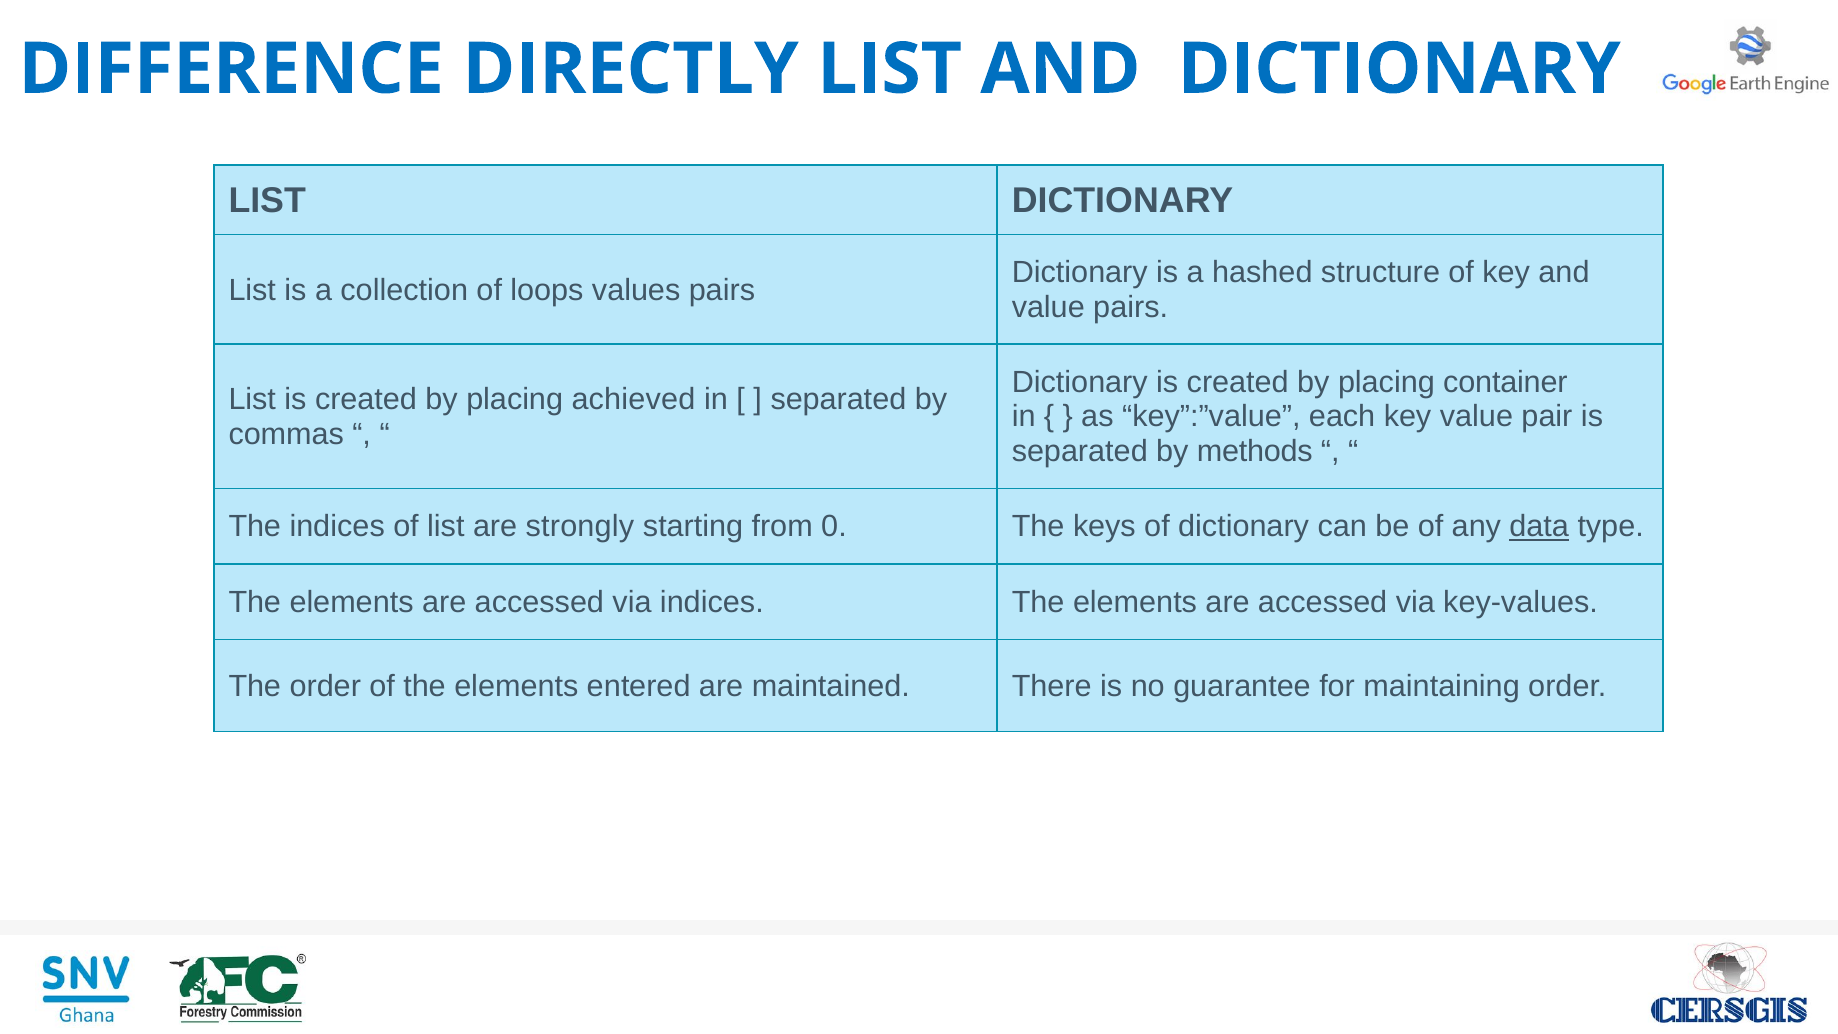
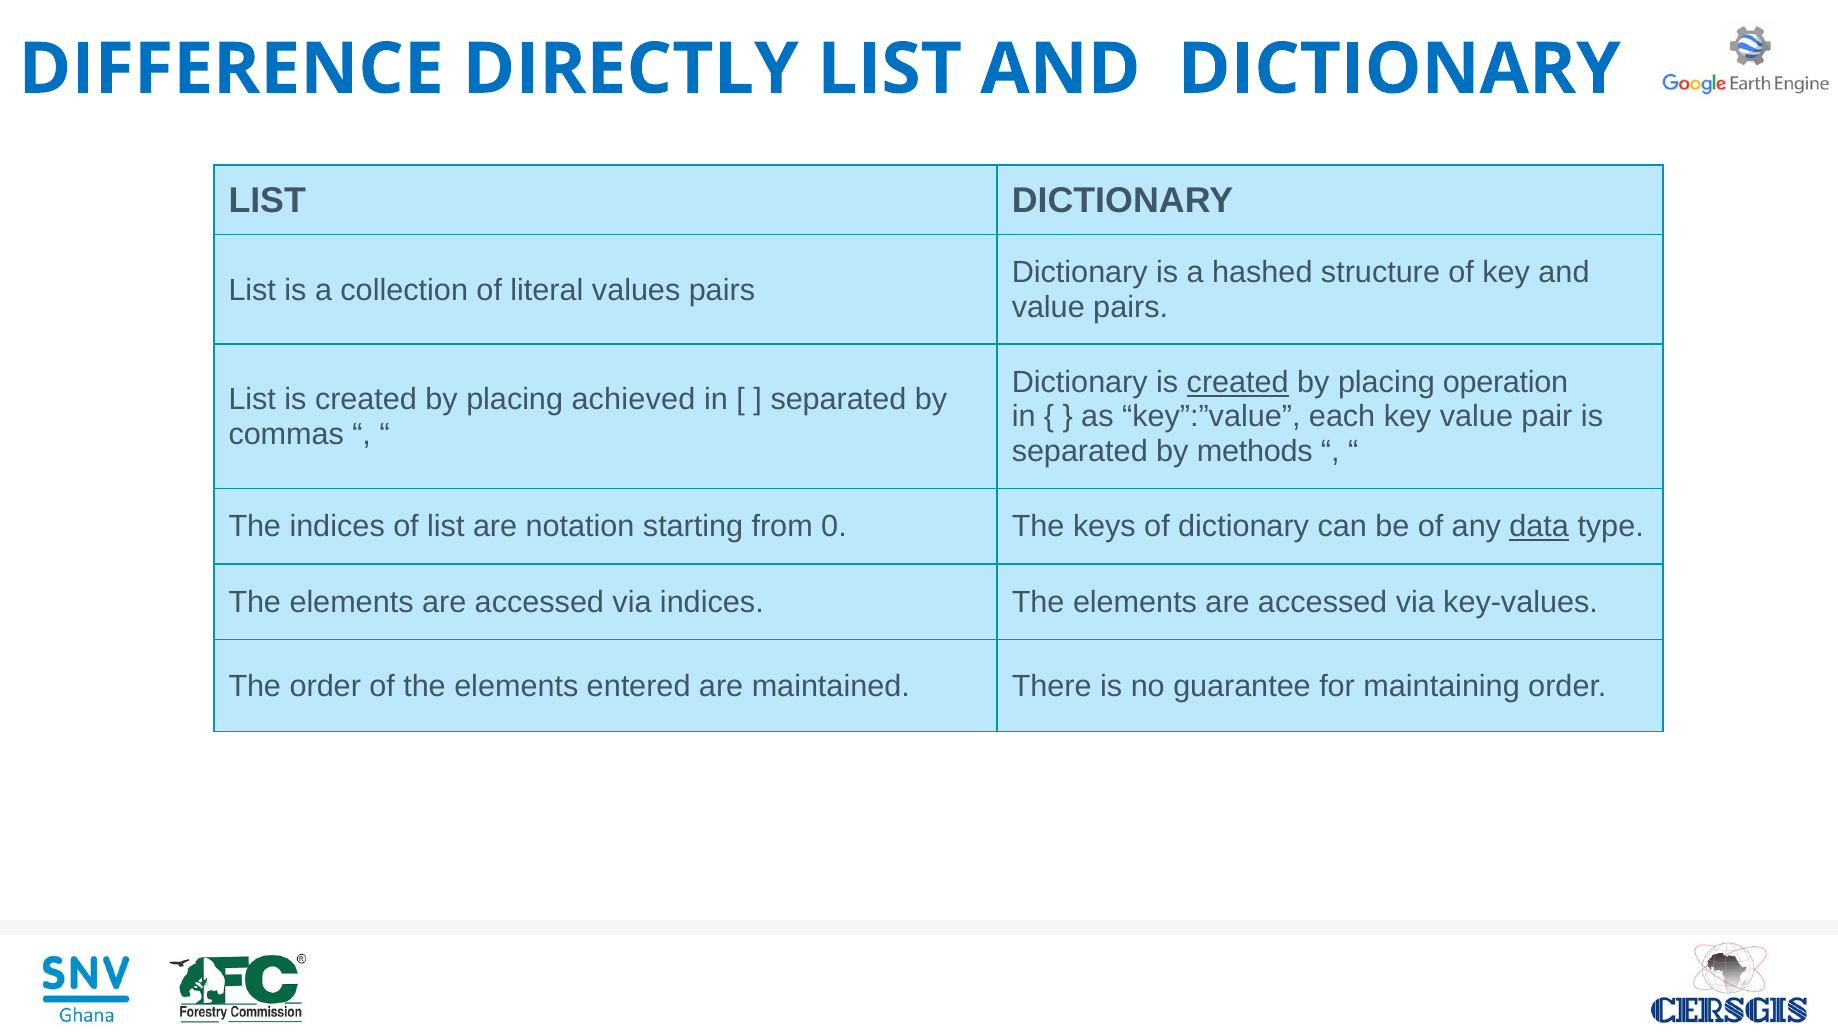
loops: loops -> literal
created at (1238, 383) underline: none -> present
container: container -> operation
strongly: strongly -> notation
